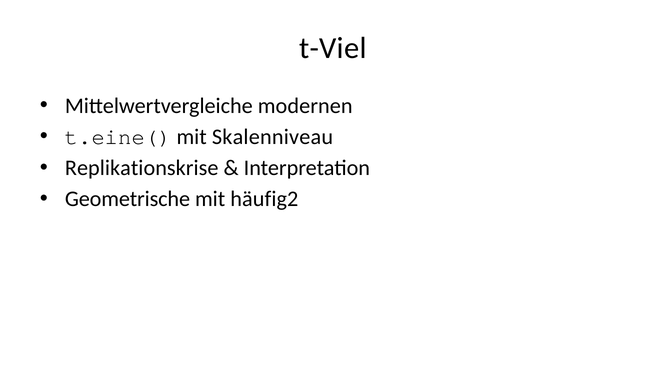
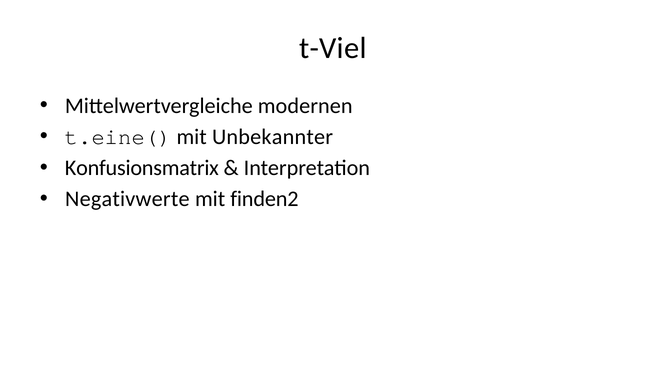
Skalenniveau: Skalenniveau -> Unbekannter
Replikationskrise: Replikationskrise -> Konfusionsmatrix
Geometrische: Geometrische -> Negativwerte
häufig2: häufig2 -> finden2
